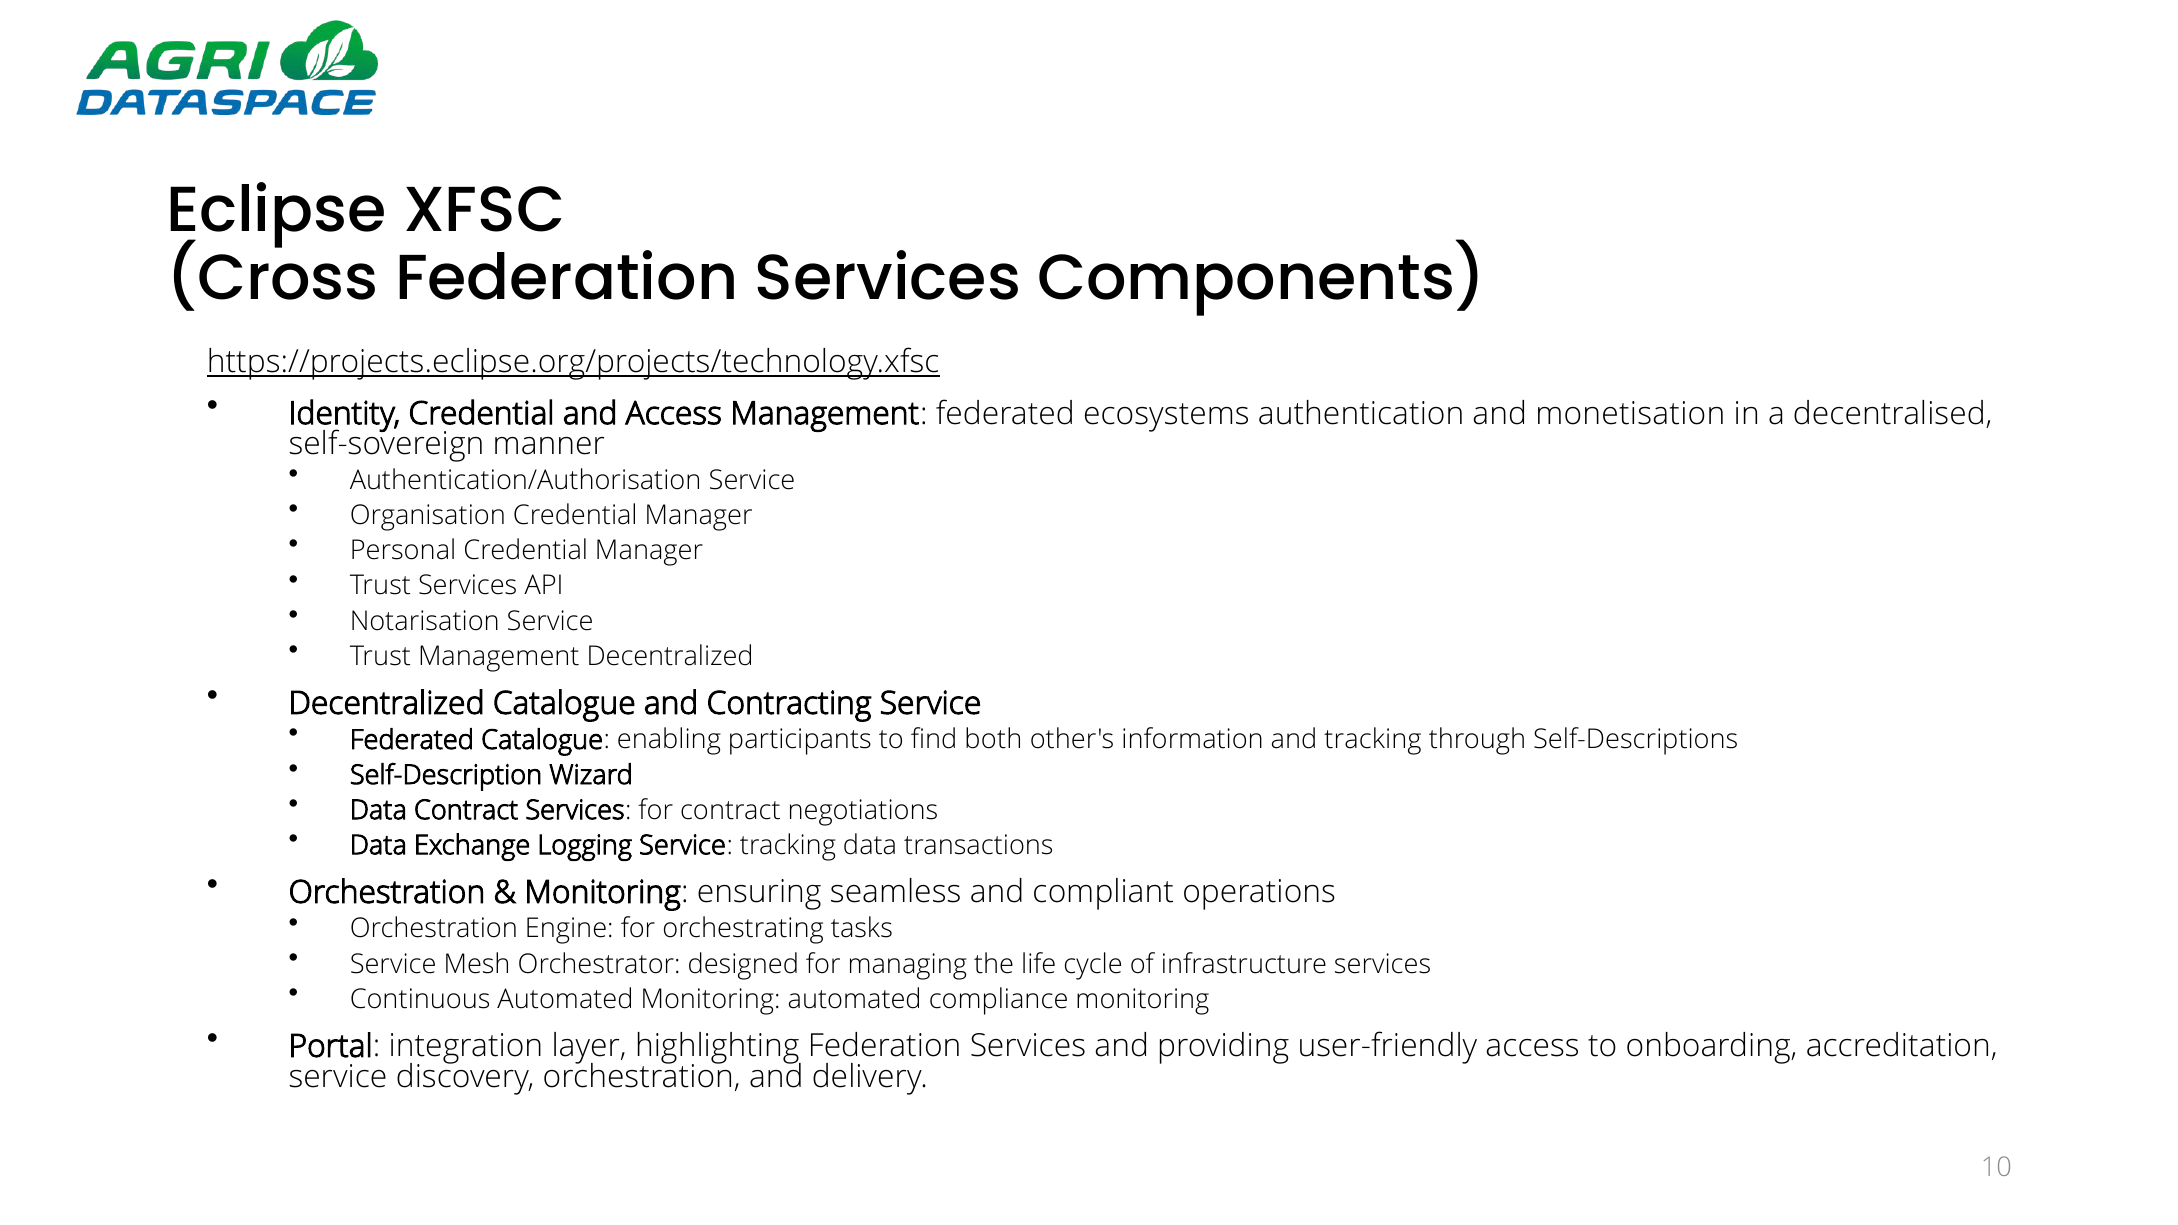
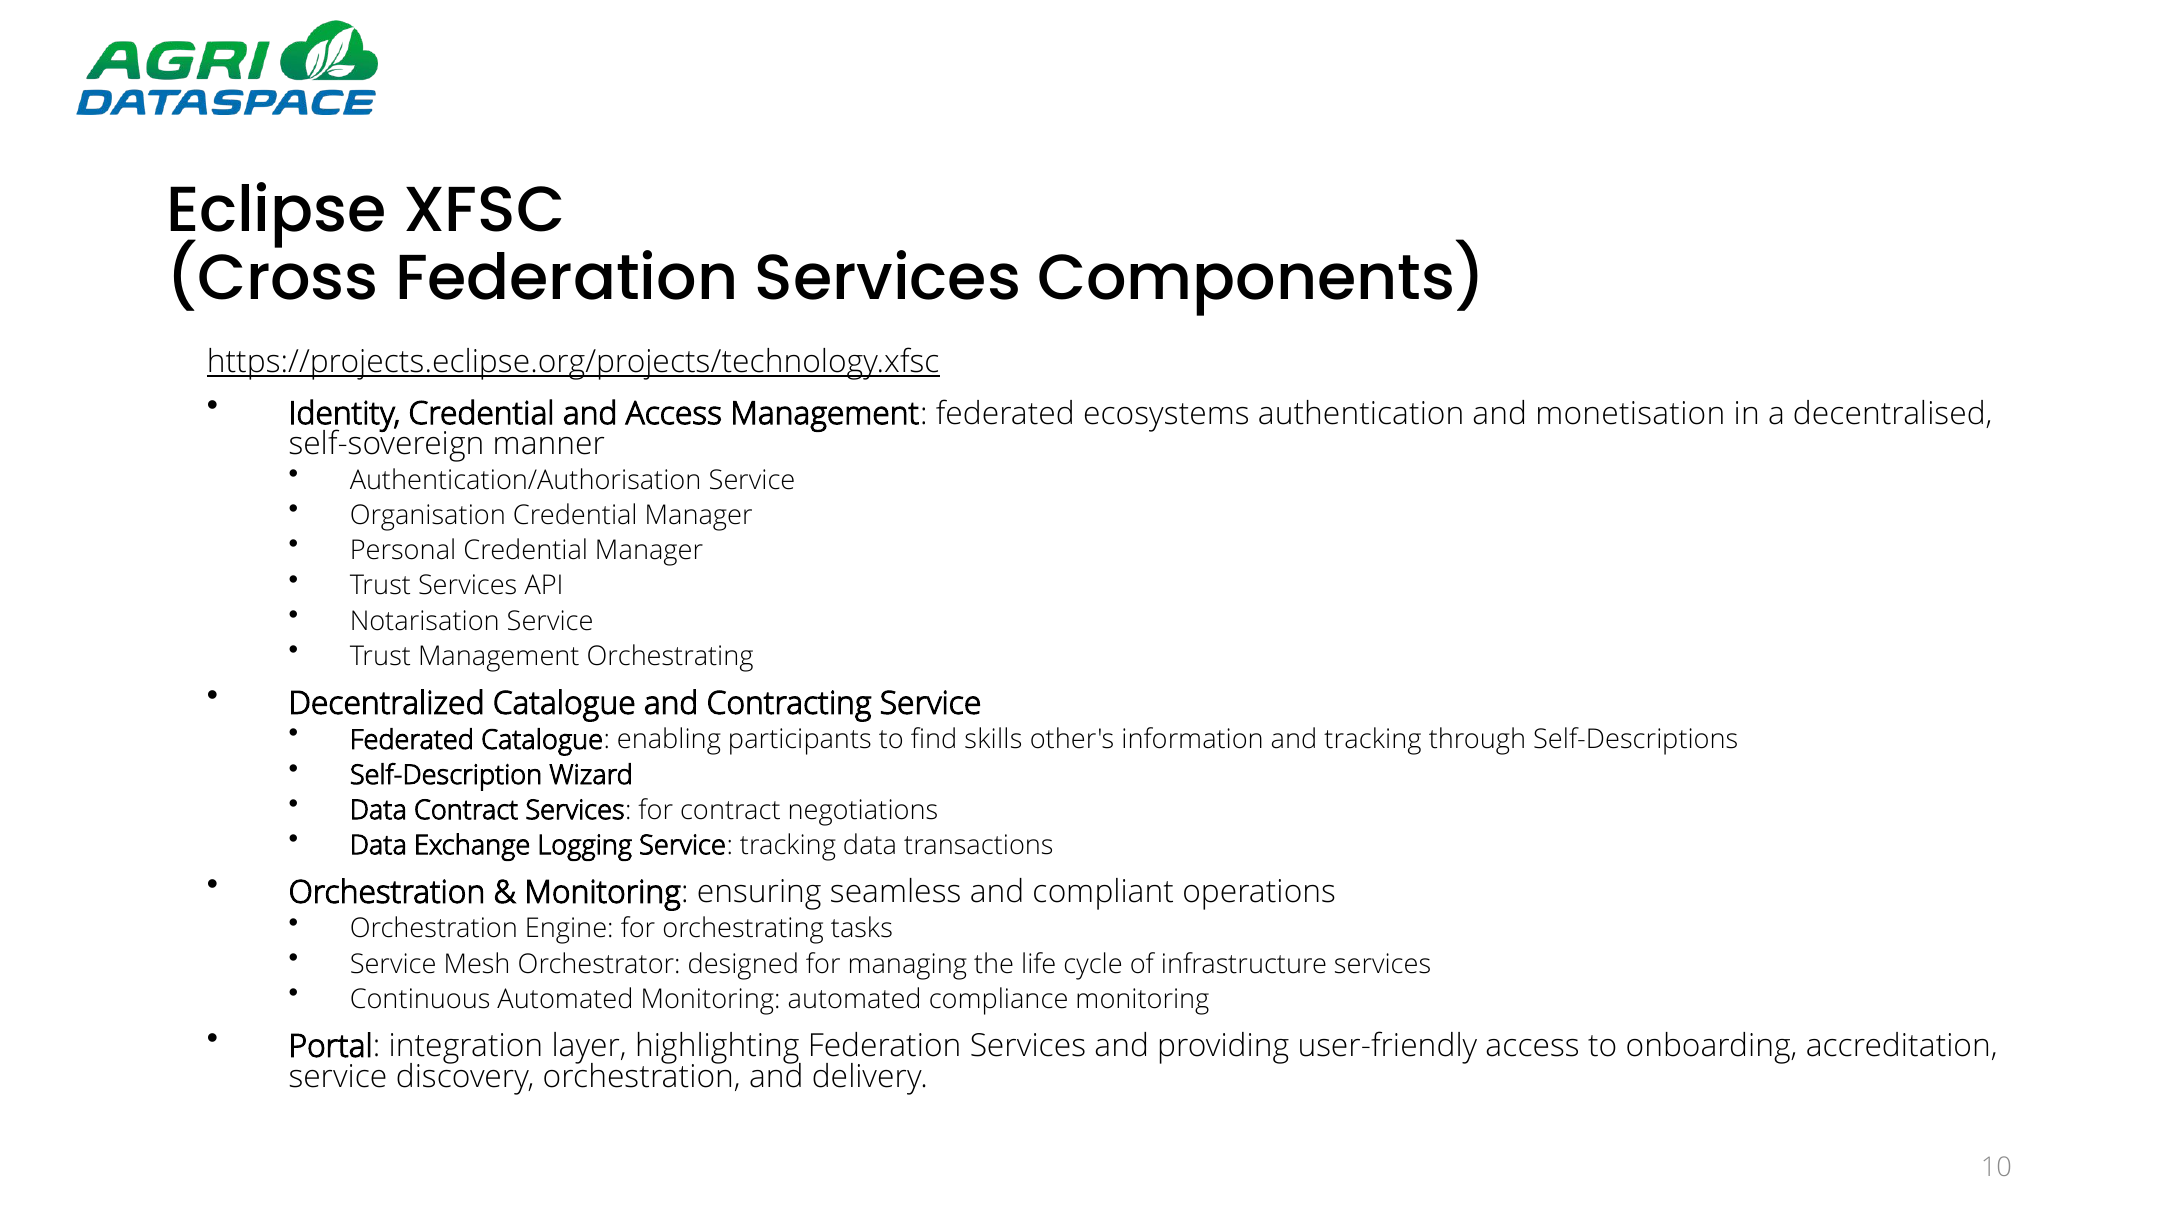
Management Decentralized: Decentralized -> Orchestrating
both: both -> skills
